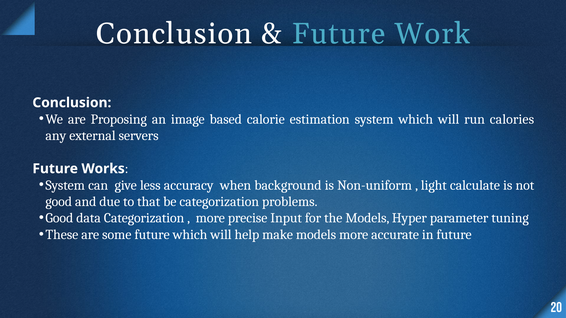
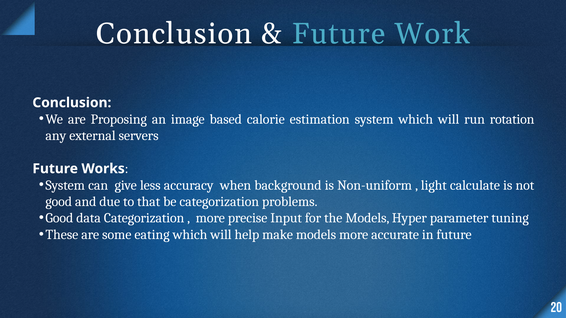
calories: calories -> rotation
some future: future -> eating
